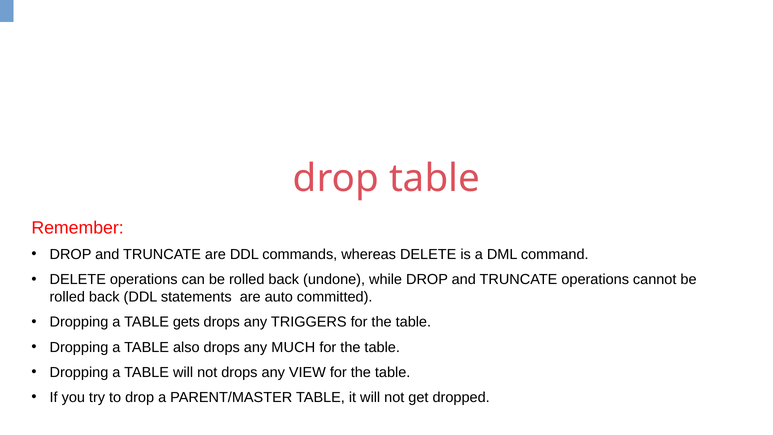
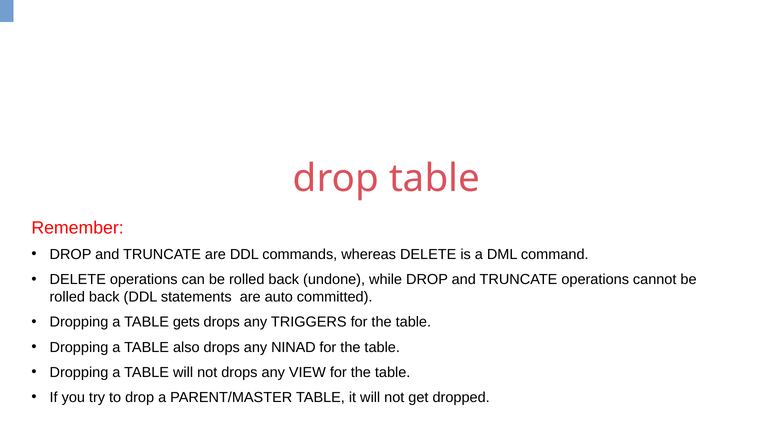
MUCH: MUCH -> NINAD
